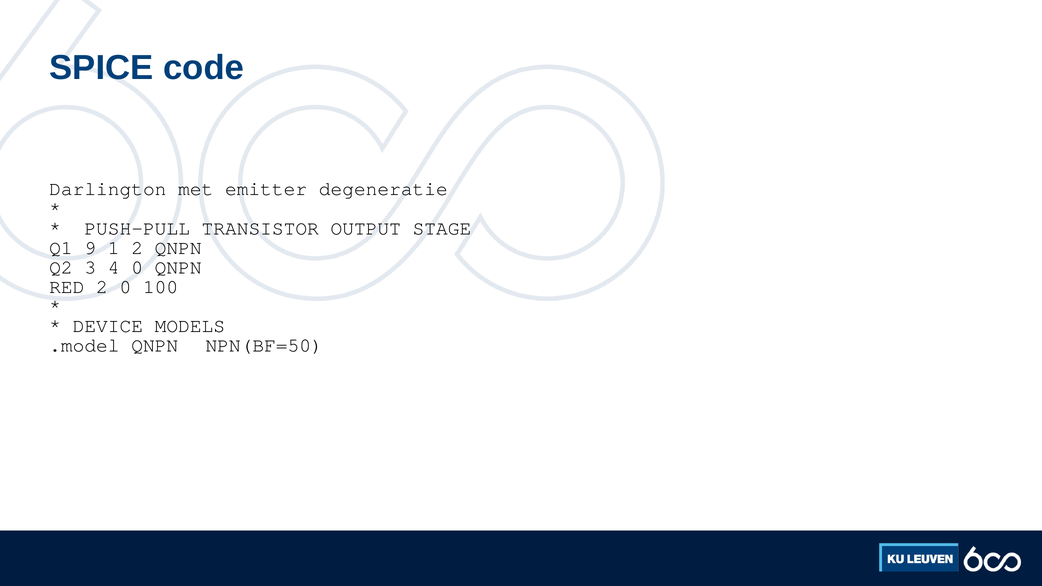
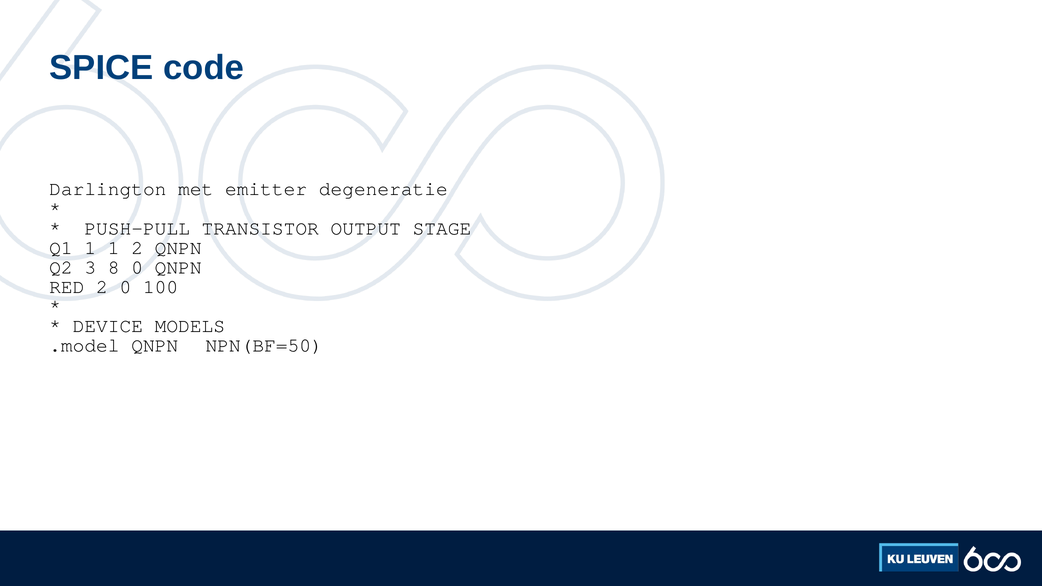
Q1 9: 9 -> 1
4: 4 -> 8
